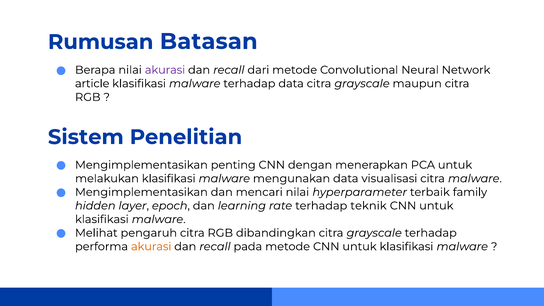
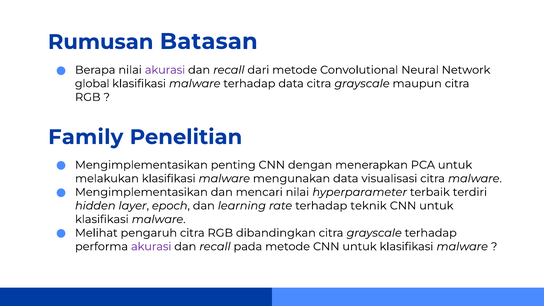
article: article -> global
Sistem: Sistem -> Family
family: family -> terdiri
akurasi at (151, 247) colour: orange -> purple
